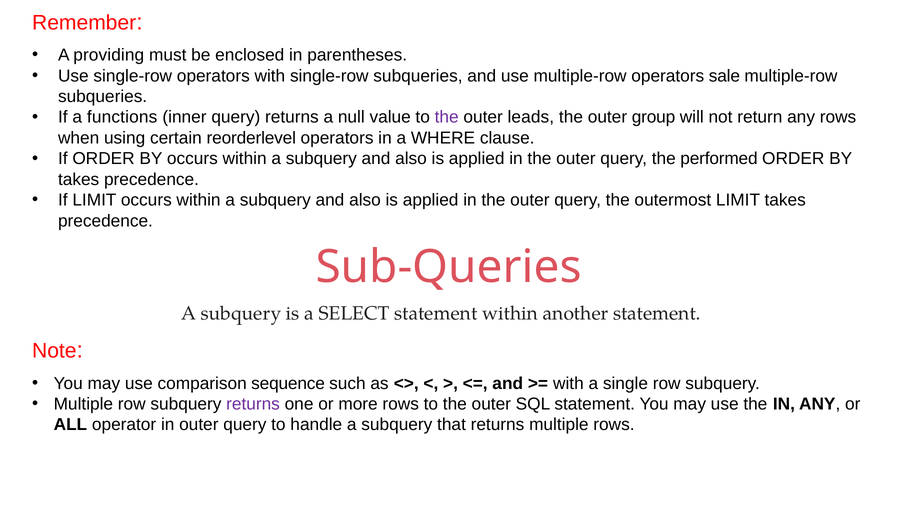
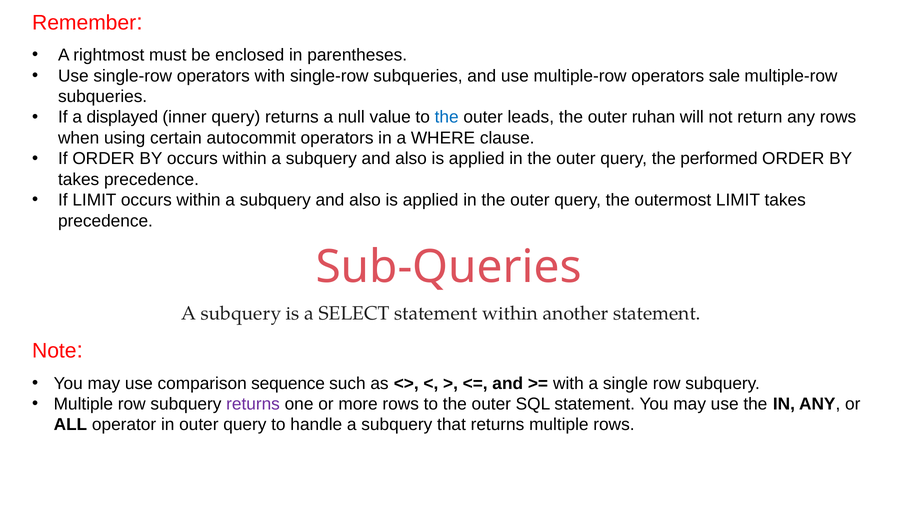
providing: providing -> rightmost
functions: functions -> displayed
the at (447, 117) colour: purple -> blue
group: group -> ruhan
reorderlevel: reorderlevel -> autocommit
